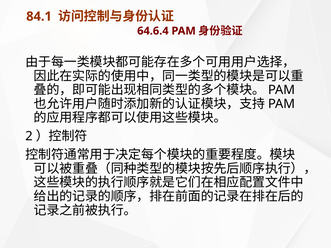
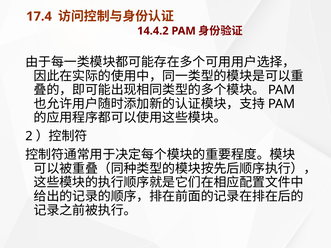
84.1: 84.1 -> 17.4
64.6.4: 64.6.4 -> 14.4.2
